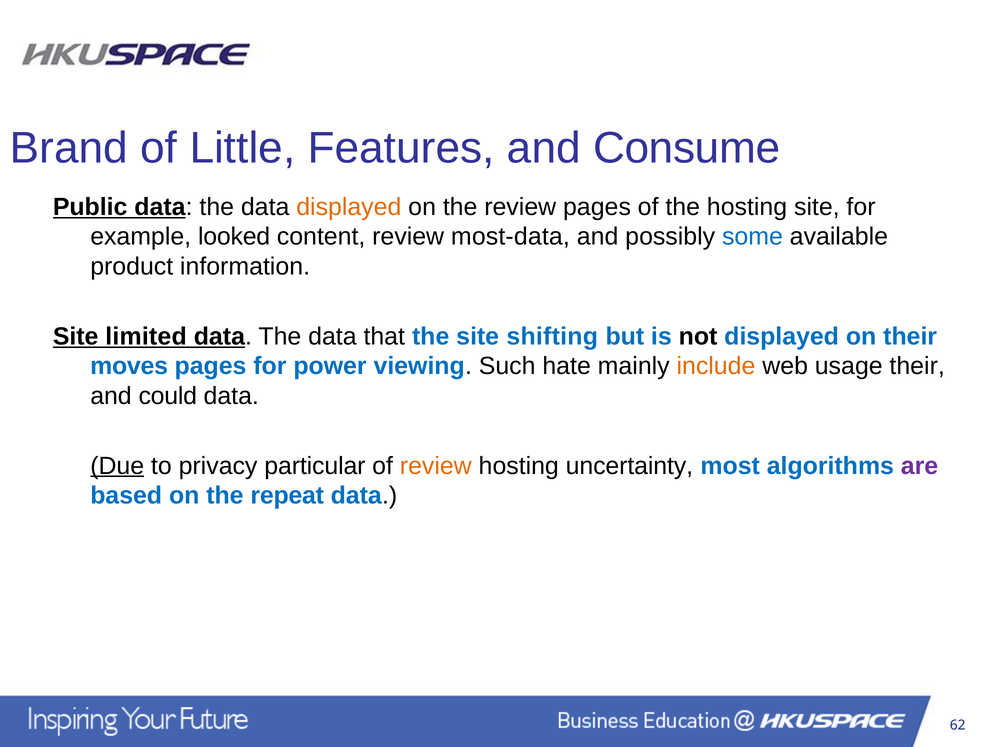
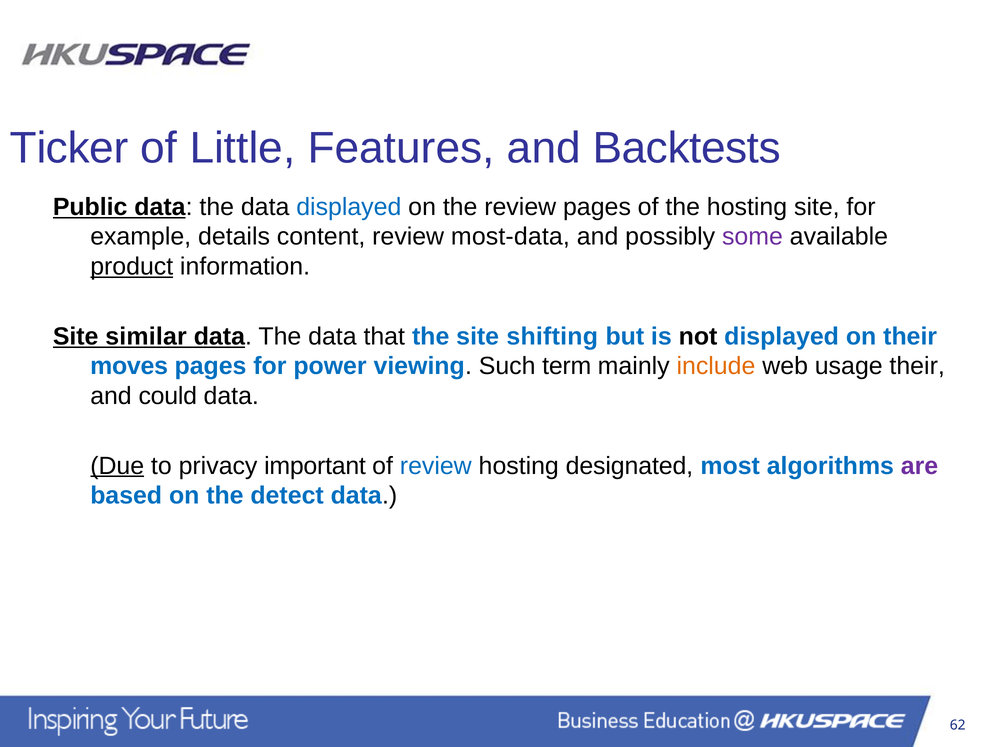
Brand: Brand -> Ticker
Consume: Consume -> Backtests
displayed at (349, 207) colour: orange -> blue
looked: looked -> details
some colour: blue -> purple
product underline: none -> present
limited: limited -> similar
hate: hate -> term
particular: particular -> important
review at (436, 466) colour: orange -> blue
uncertainty: uncertainty -> designated
repeat: repeat -> detect
